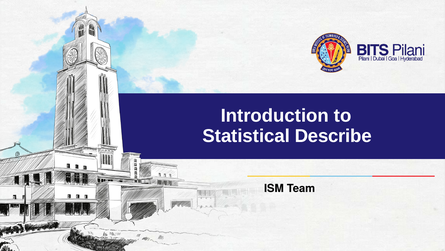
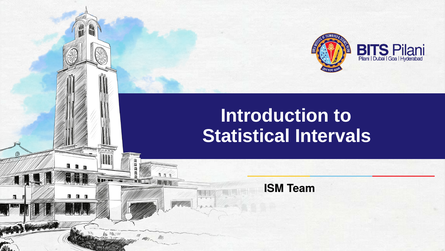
Describe: Describe -> Intervals
